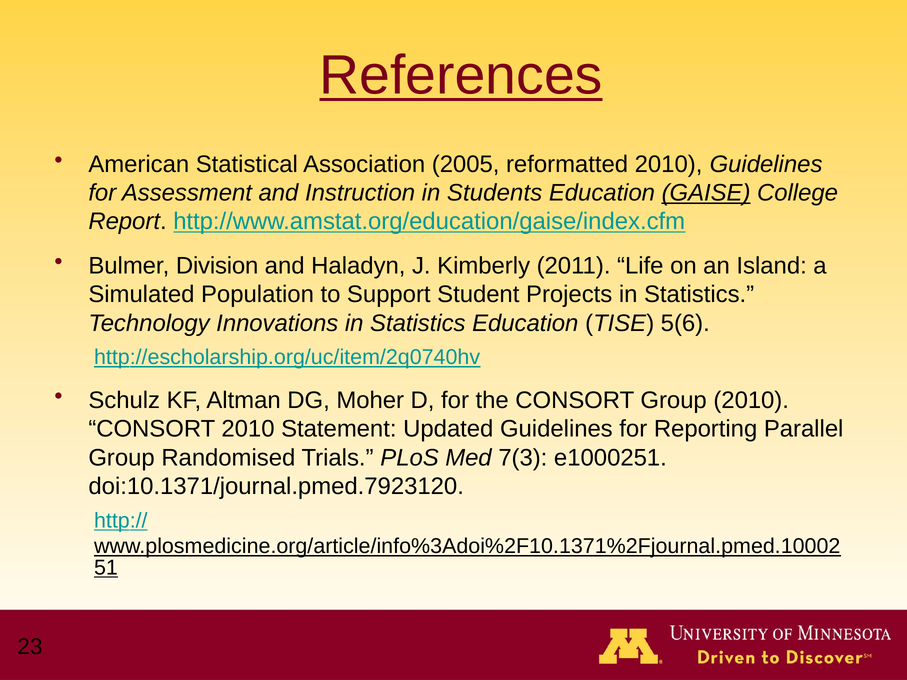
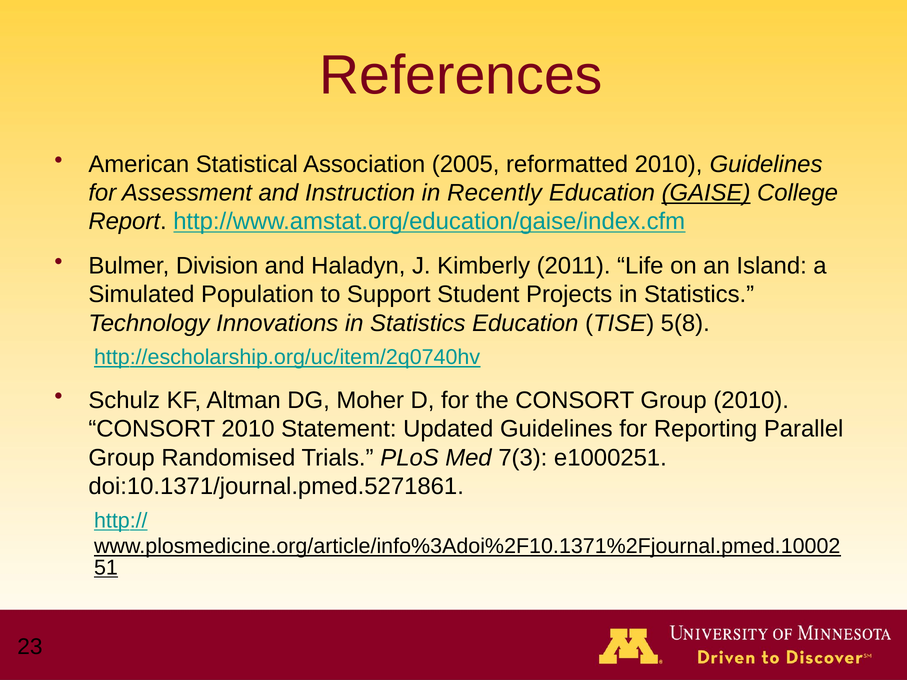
References underline: present -> none
Students: Students -> Recently
5(6: 5(6 -> 5(8
doi:10.1371/journal.pmed.7923120: doi:10.1371/journal.pmed.7923120 -> doi:10.1371/journal.pmed.5271861
